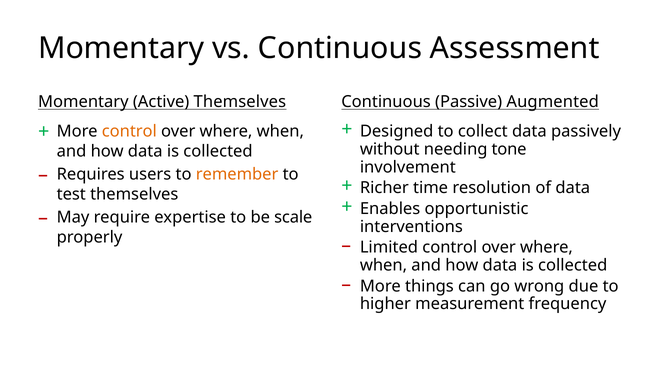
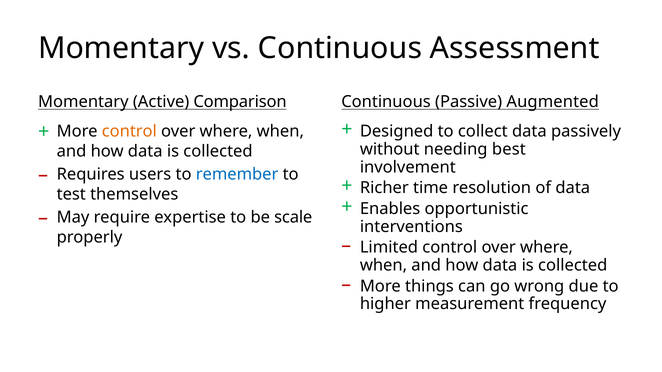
Active Themselves: Themselves -> Comparison
tone: tone -> best
remember colour: orange -> blue
